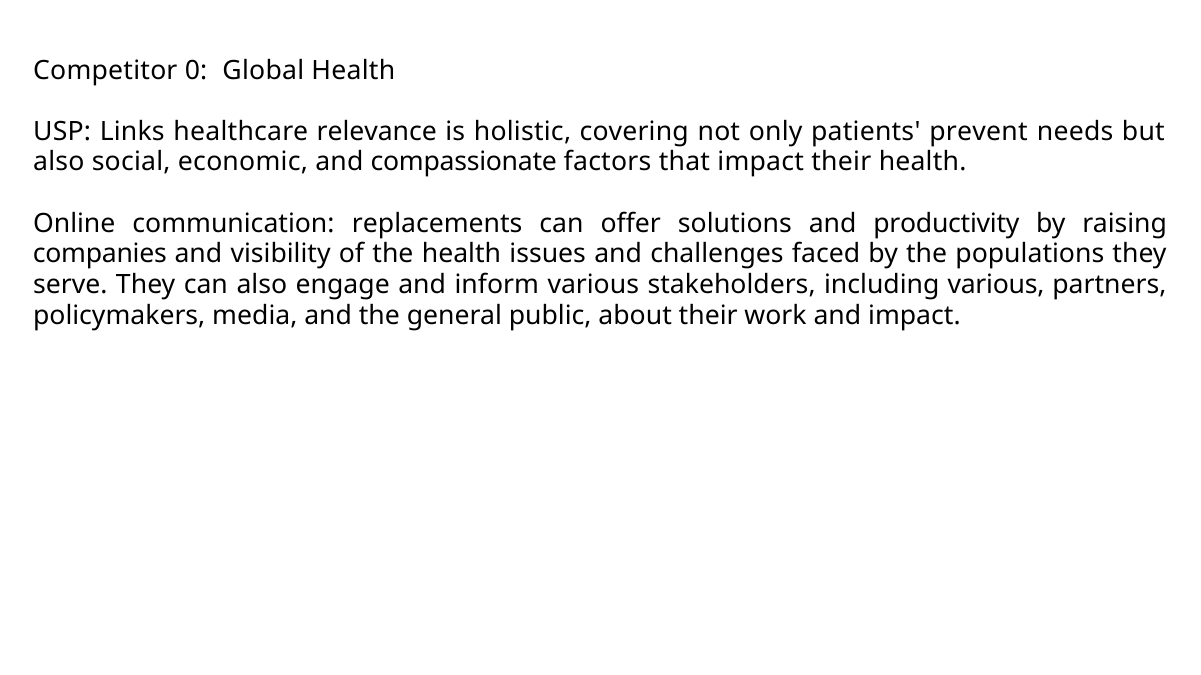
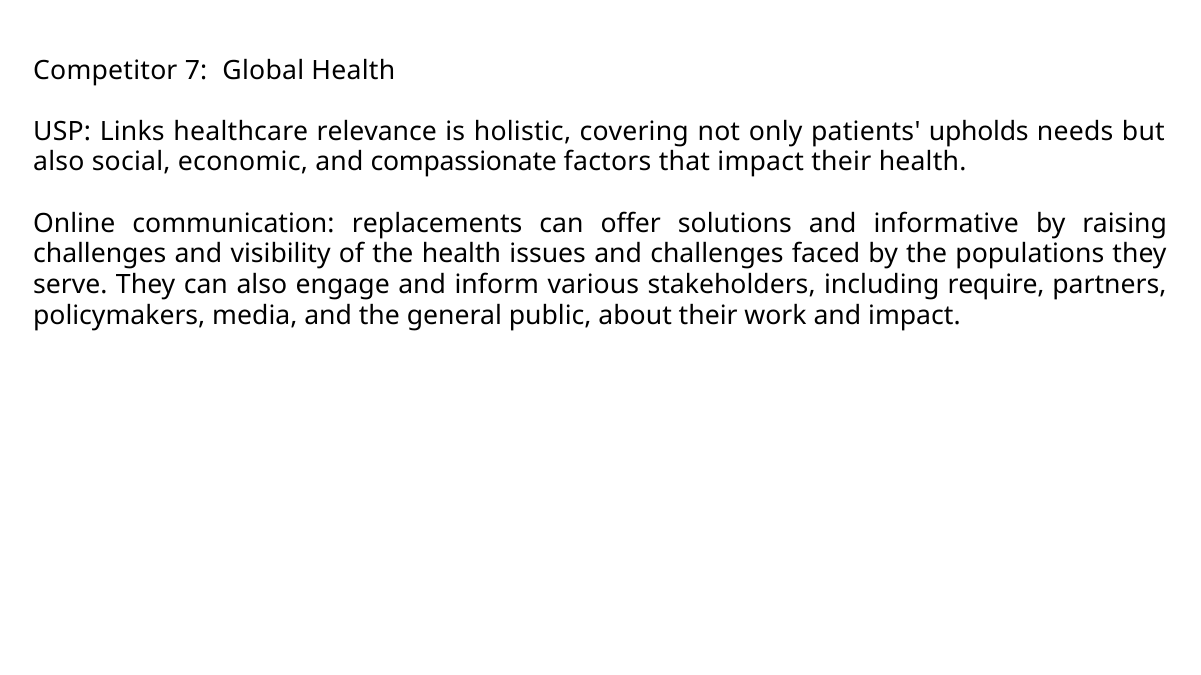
0: 0 -> 7
prevent: prevent -> upholds
productivity: productivity -> informative
companies at (100, 254): companies -> challenges
including various: various -> require
